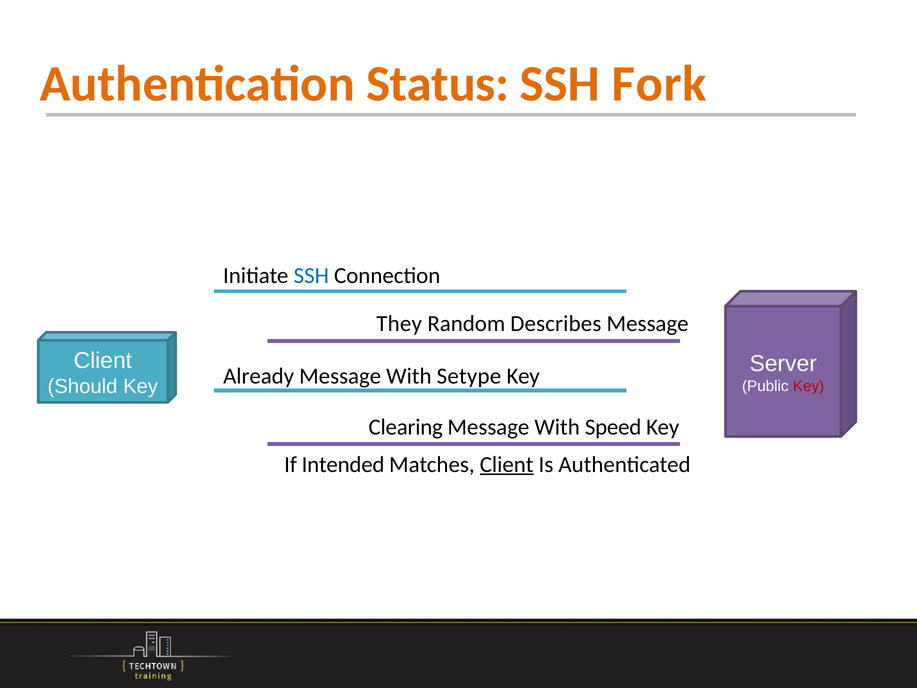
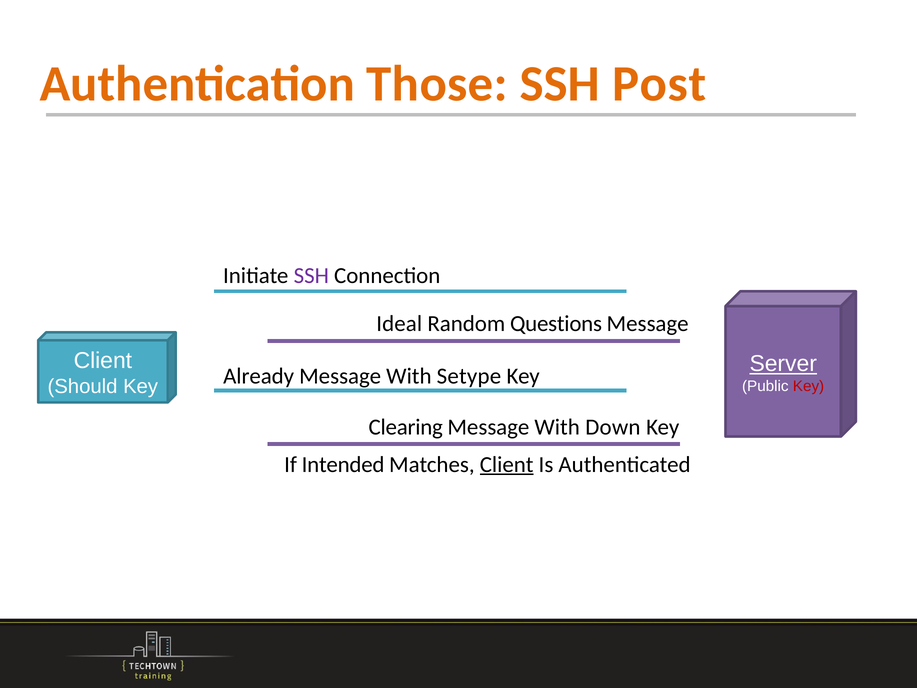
Status: Status -> Those
Fork: Fork -> Post
SSH at (311, 275) colour: blue -> purple
They: They -> Ideal
Describes: Describes -> Questions
Server underline: none -> present
Speed: Speed -> Down
